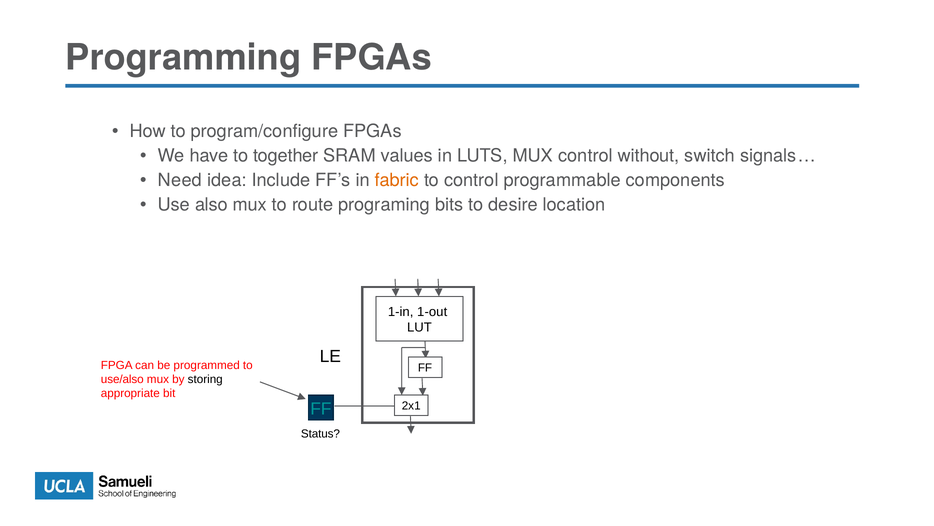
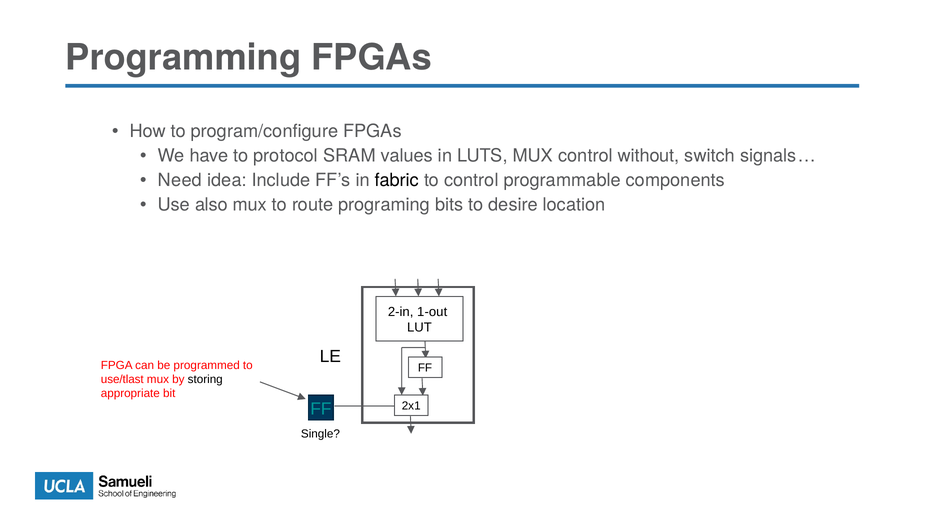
together: together -> protocol
fabric colour: orange -> black
1-in: 1-in -> 2-in
use/also: use/also -> use/tlast
Status: Status -> Single
